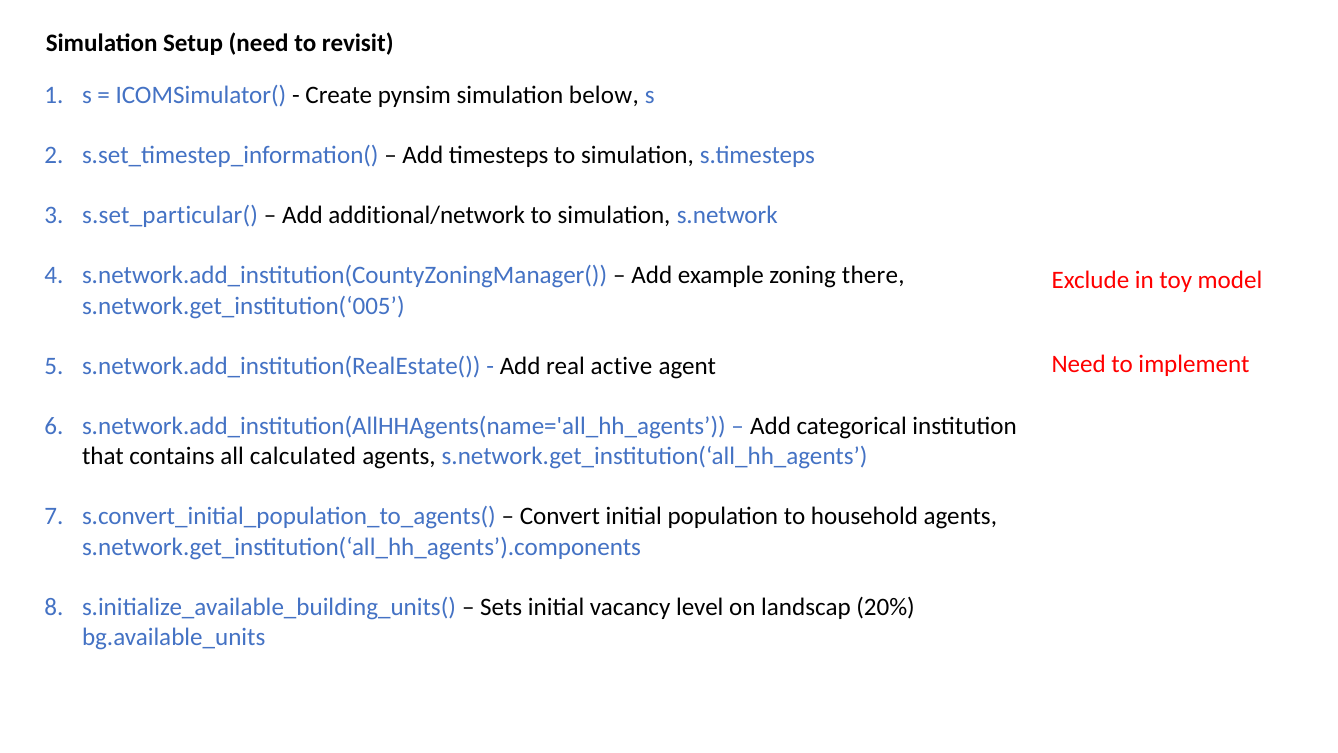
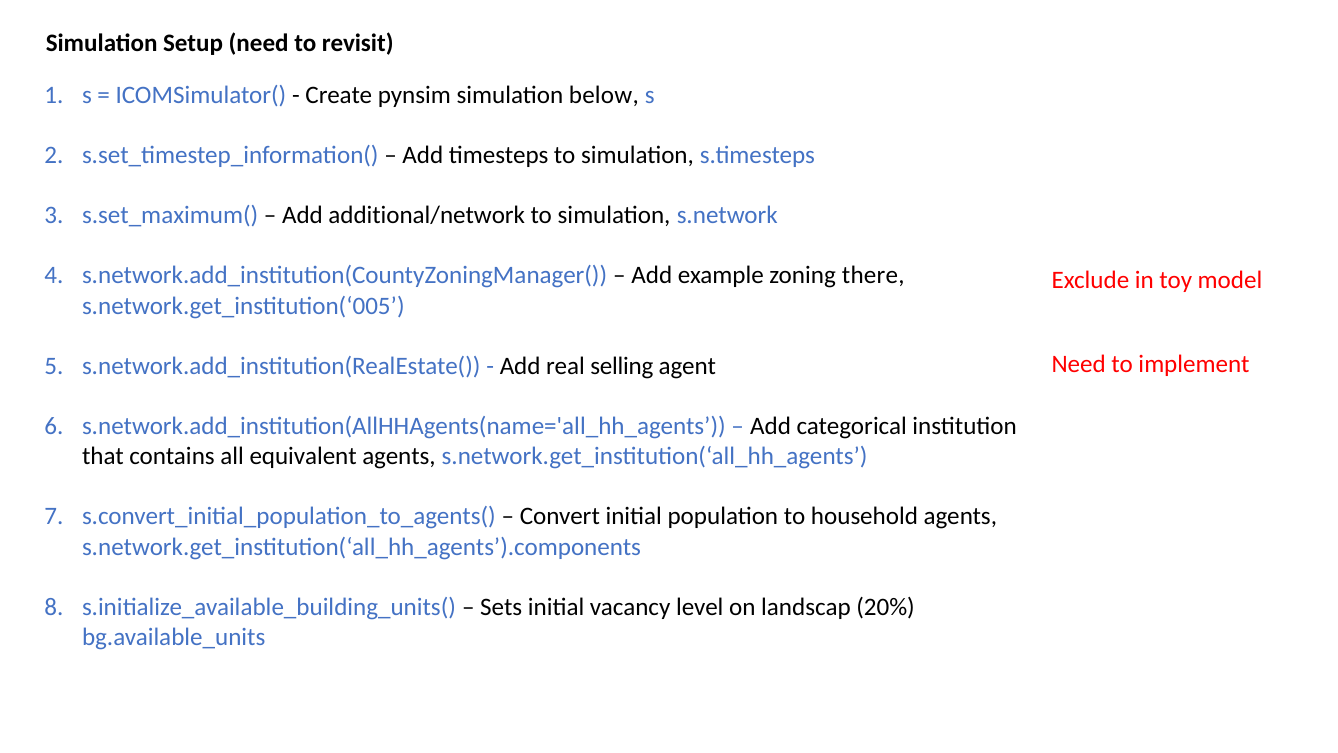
s.set_particular(: s.set_particular( -> s.set_maximum(
active: active -> selling
calculated: calculated -> equivalent
